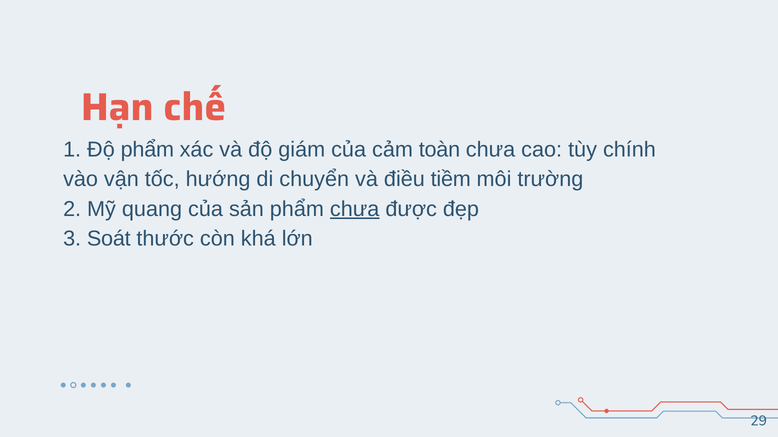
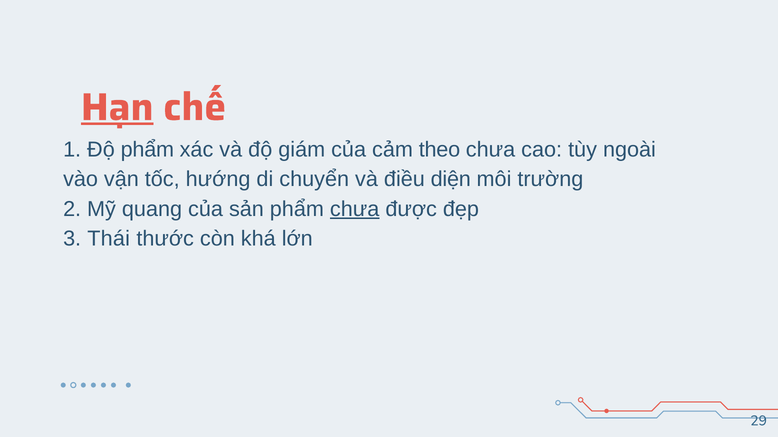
Hạn underline: none -> present
toàn: toàn -> theo
chính: chính -> ngoài
tiềm: tiềm -> diện
Soát: Soát -> Thái
